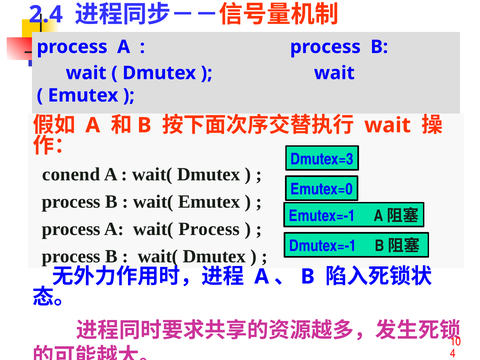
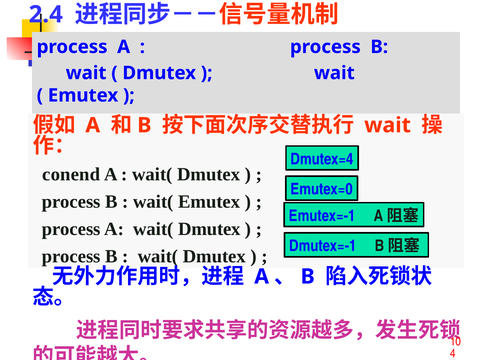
Dmutex=3: Dmutex=3 -> Dmutex=4
A wait( Process: Process -> Dmutex
